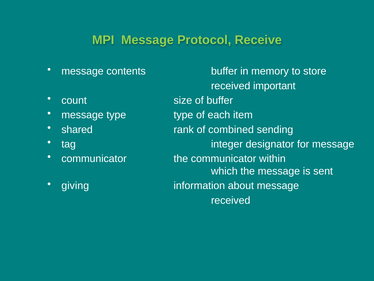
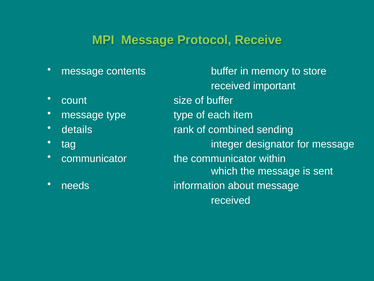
shared: shared -> details
giving: giving -> needs
